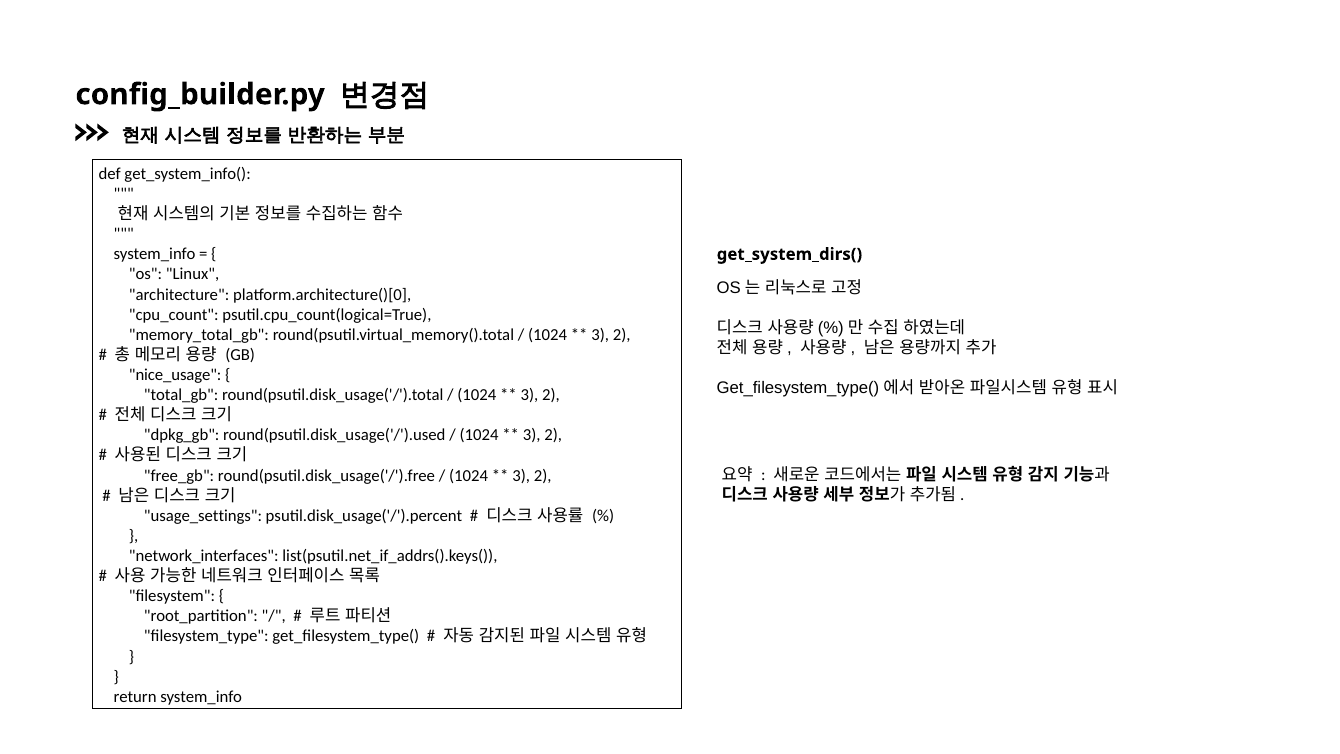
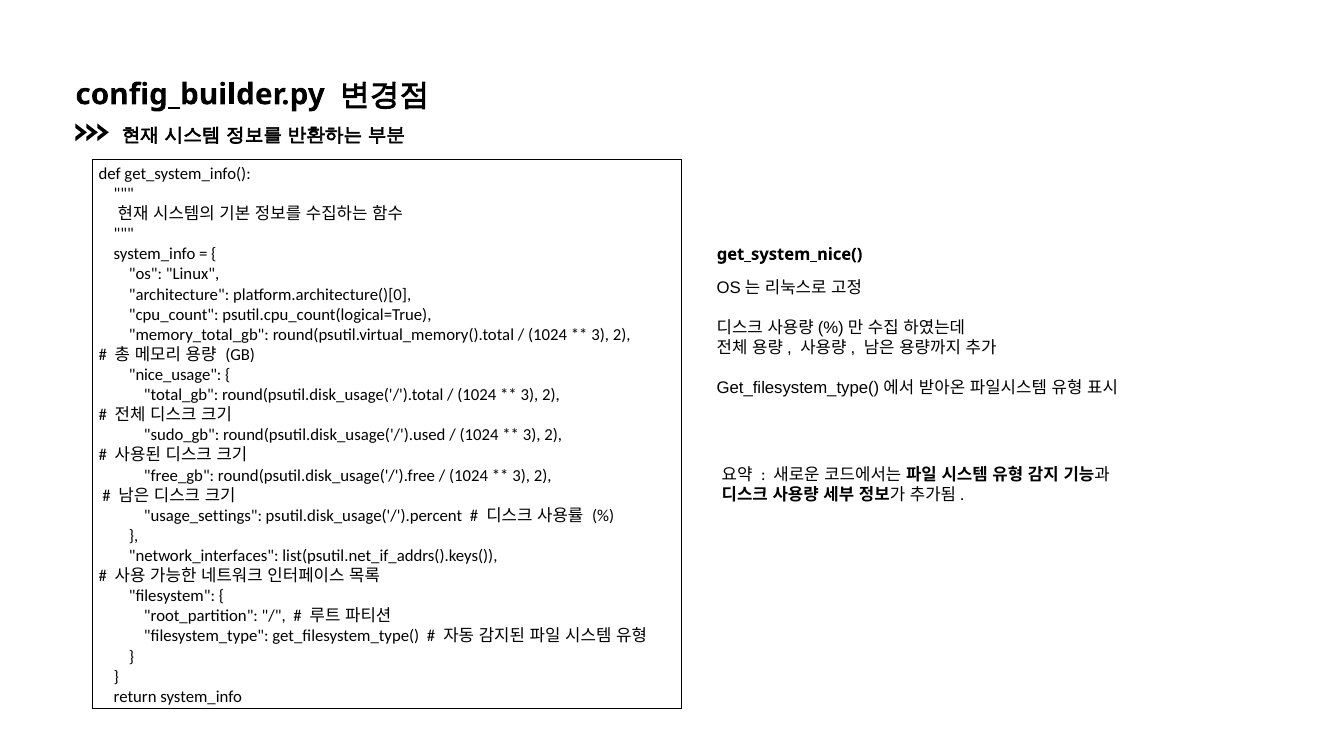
get_system_dirs(: get_system_dirs( -> get_system_nice(
dpkg_gb: dpkg_gb -> sudo_gb
